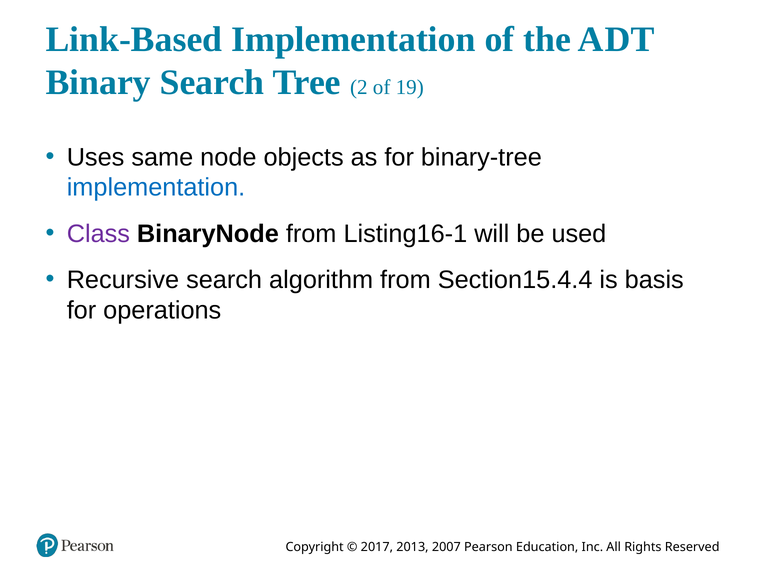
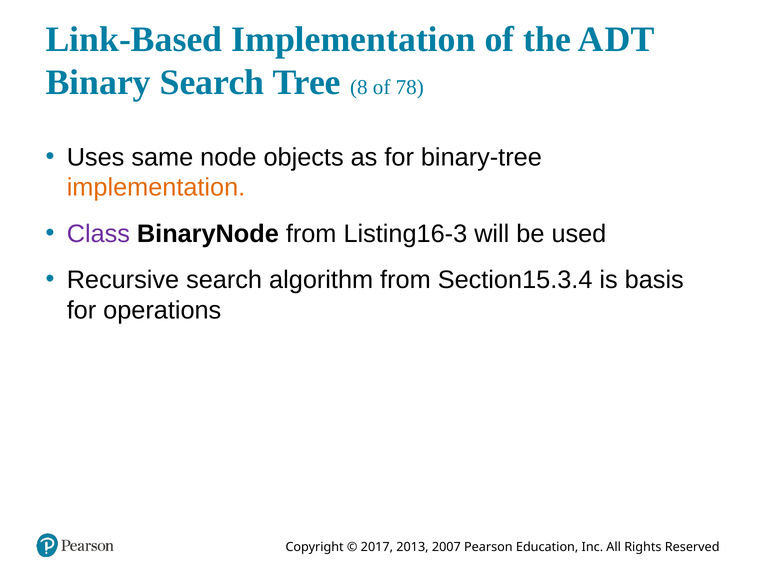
2: 2 -> 8
19: 19 -> 78
implementation at (156, 188) colour: blue -> orange
Listing16-1: Listing16-1 -> Listing16-3
Section15.4.4: Section15.4.4 -> Section15.3.4
